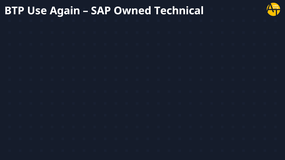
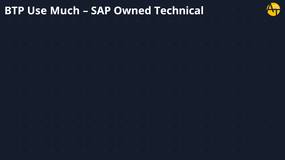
Again: Again -> Much
